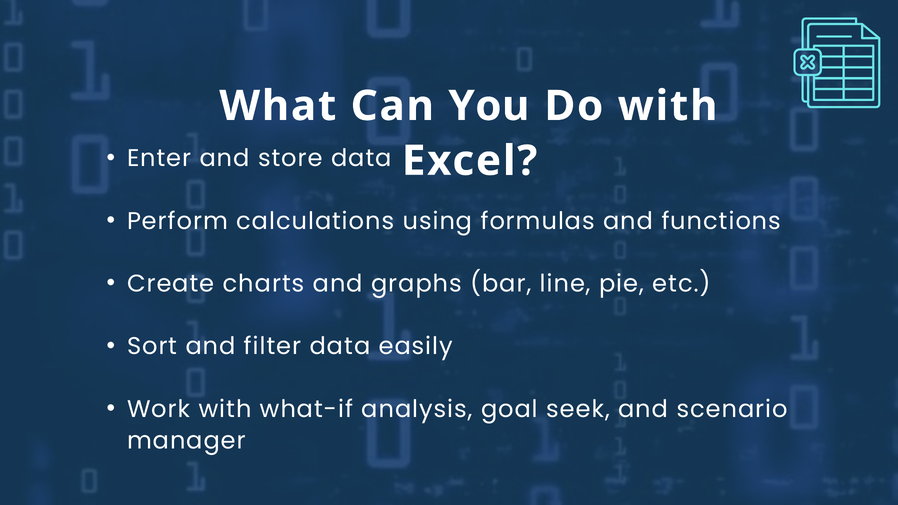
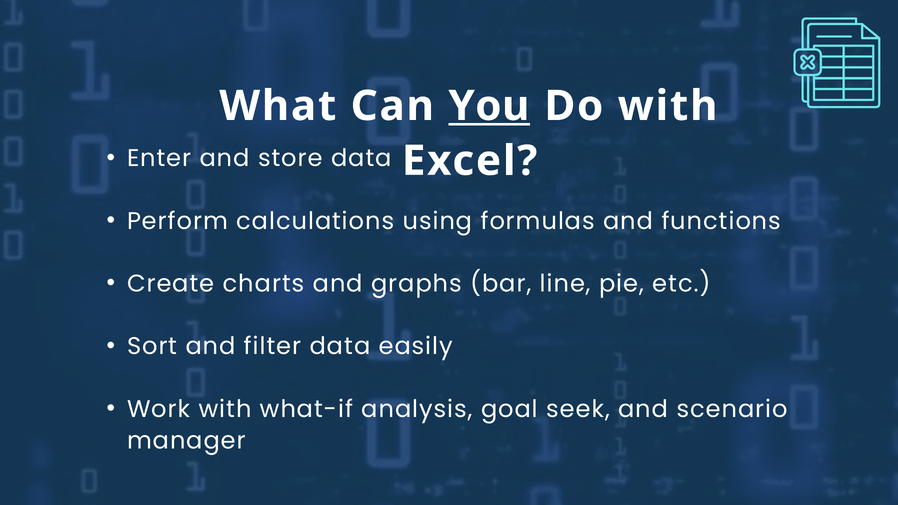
You underline: none -> present
